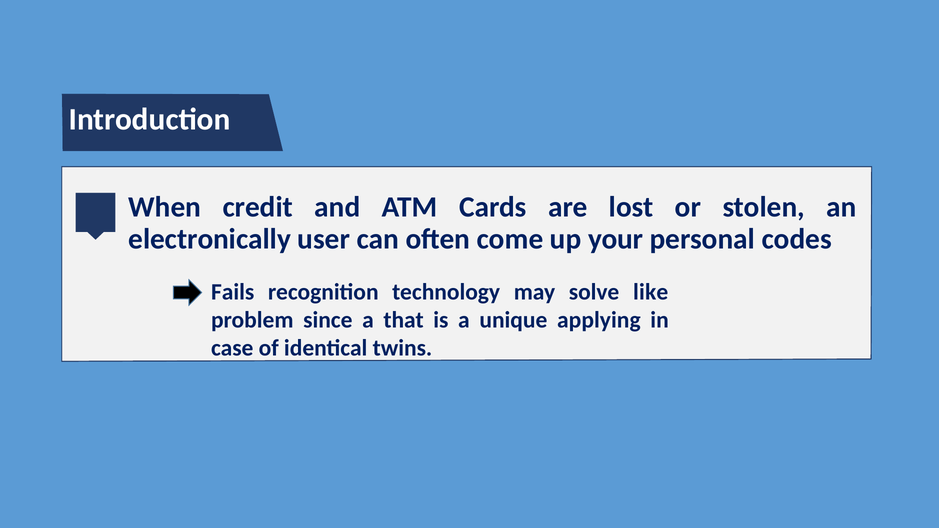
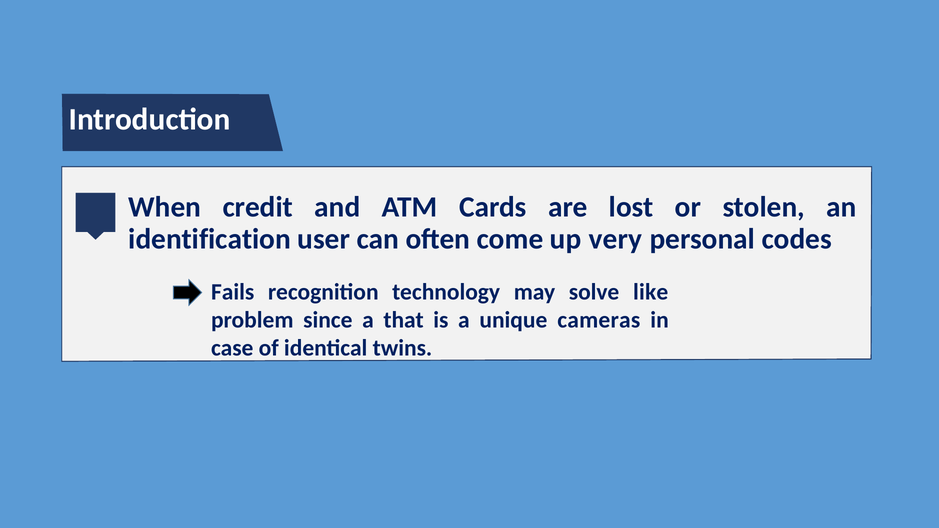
electronically: electronically -> identification
your: your -> very
applying: applying -> cameras
